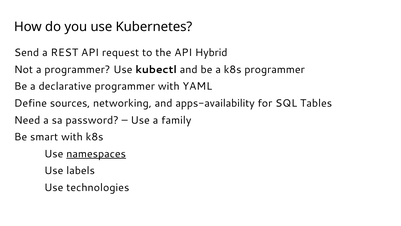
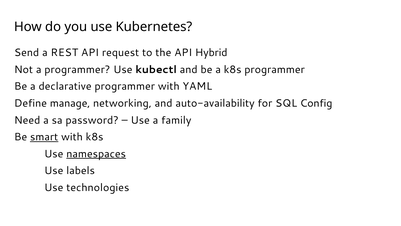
sources: sources -> manage
apps-availability: apps-availability -> auto-availability
Tables: Tables -> Config
smart underline: none -> present
